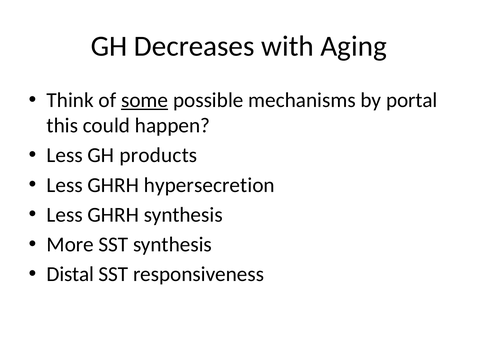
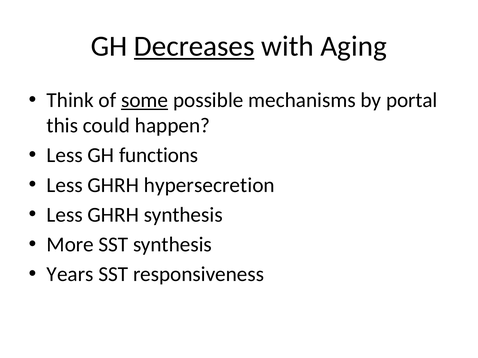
Decreases underline: none -> present
products: products -> functions
Distal: Distal -> Years
